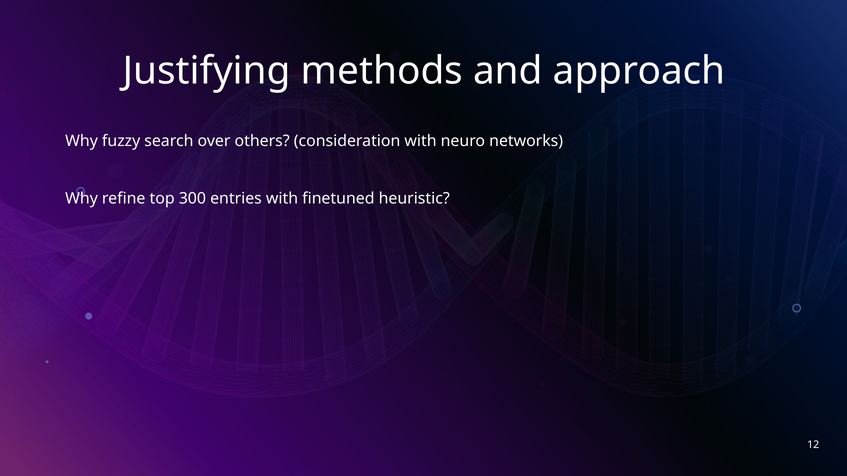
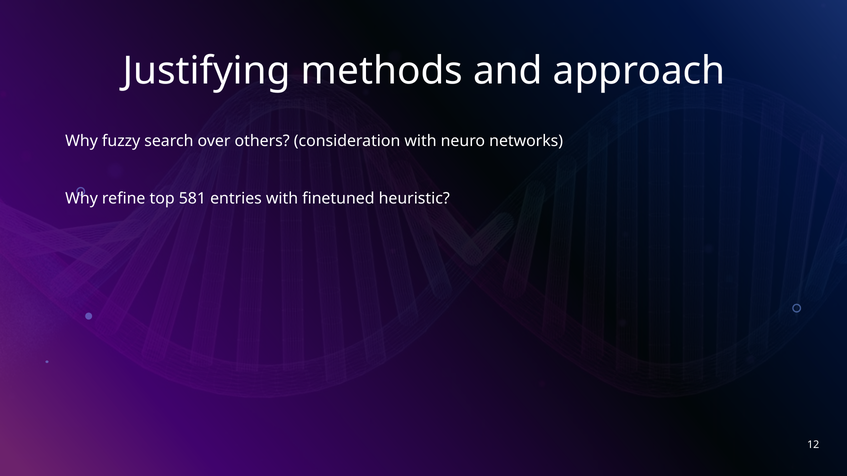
300: 300 -> 581
